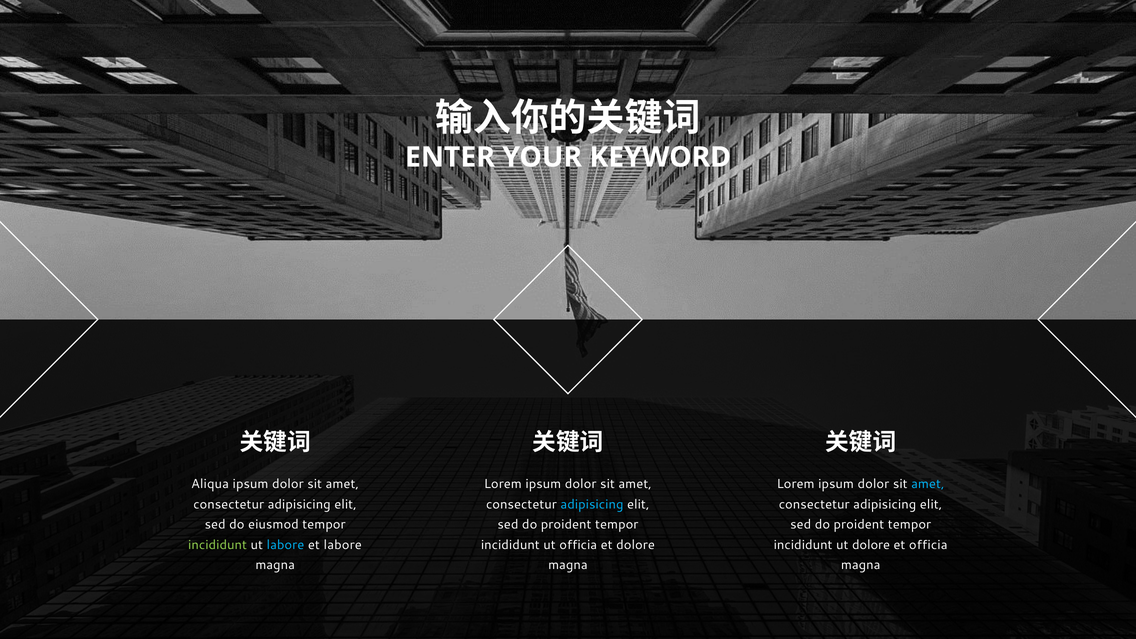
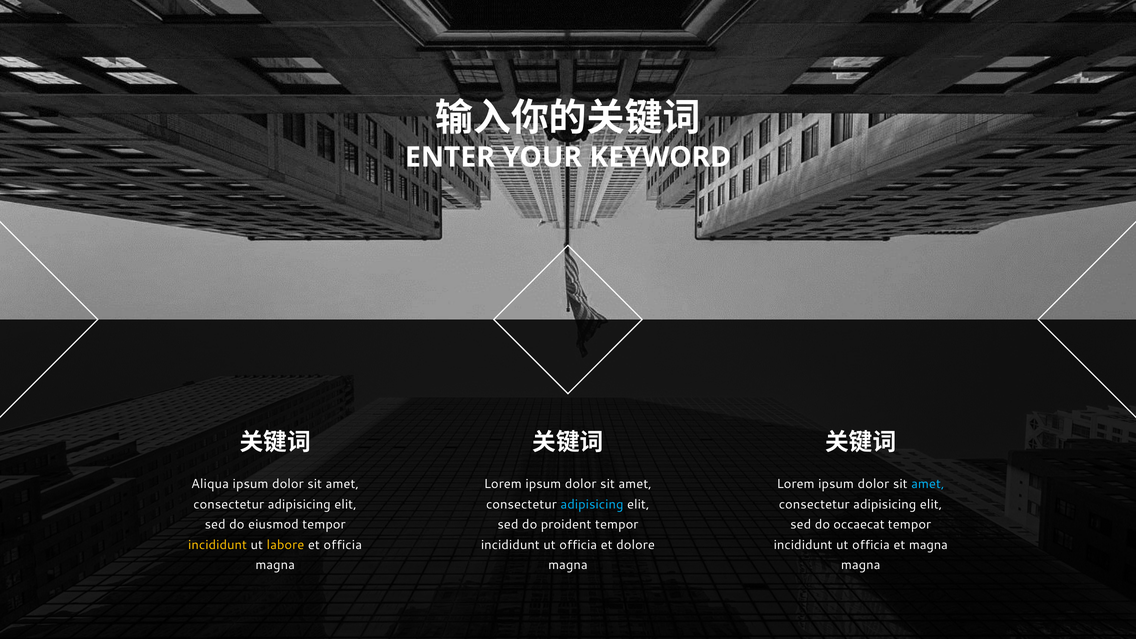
proident at (859, 525): proident -> occaecat
incididunt at (218, 545) colour: light green -> yellow
labore at (285, 545) colour: light blue -> yellow
et labore: labore -> officia
dolore at (871, 545): dolore -> officia
et officia: officia -> magna
